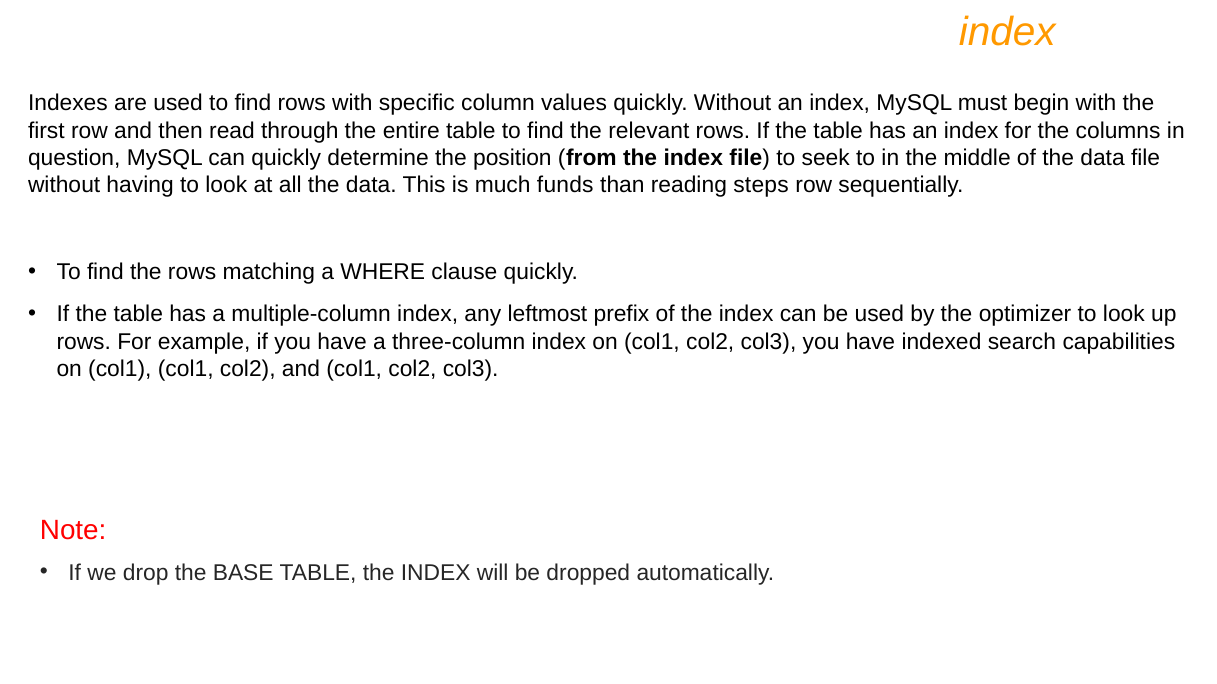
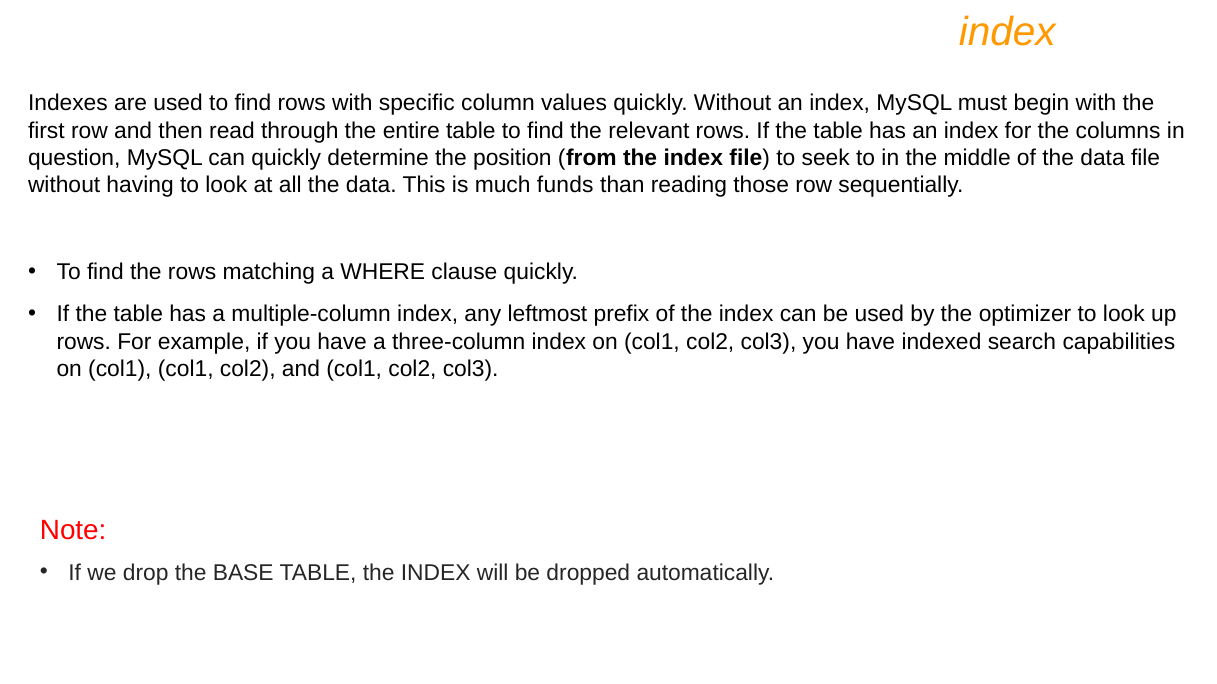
steps: steps -> those
